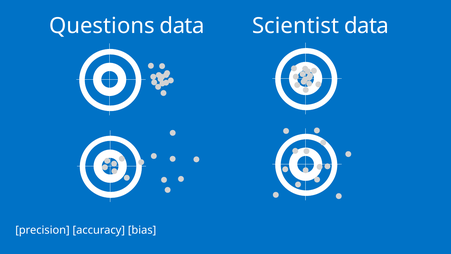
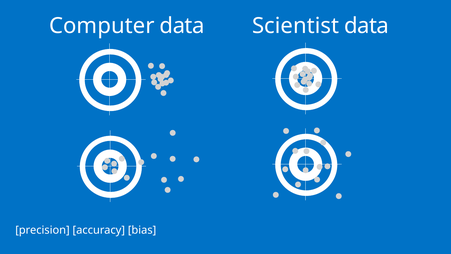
Questions: Questions -> Computer
